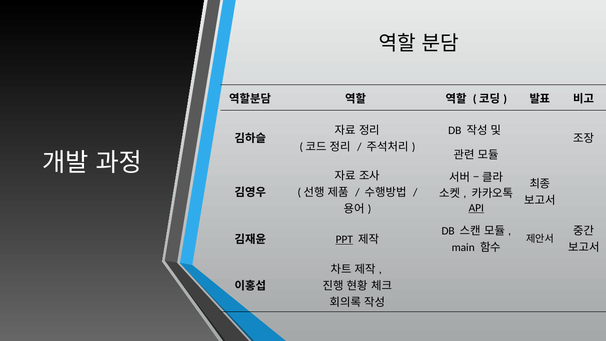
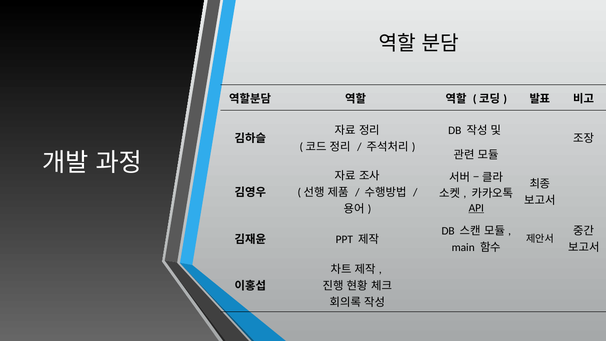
PPT underline: present -> none
